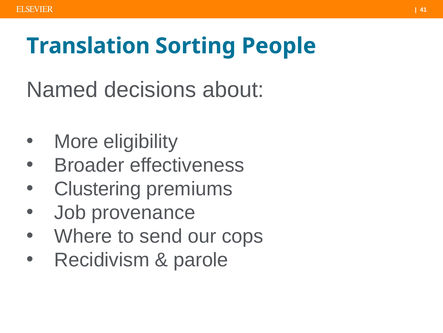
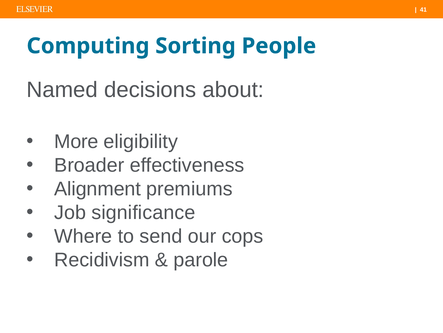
Translation: Translation -> Computing
Clustering: Clustering -> Alignment
provenance: provenance -> significance
